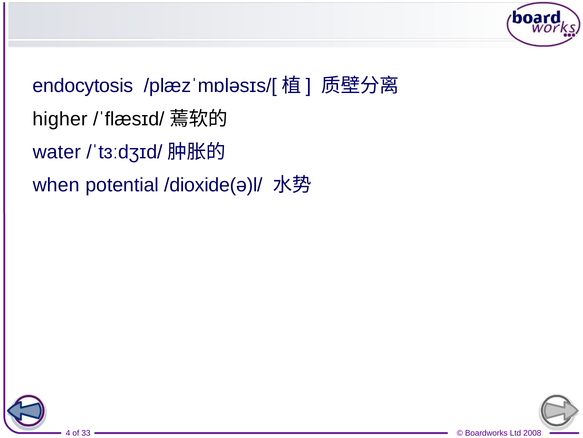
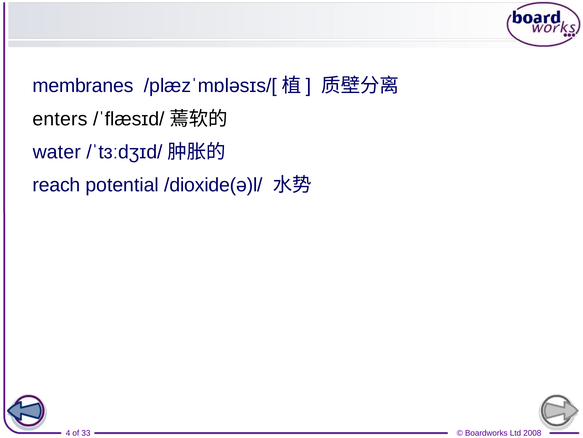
endocytosis: endocytosis -> membranes
higher: higher -> enters
when: when -> reach
